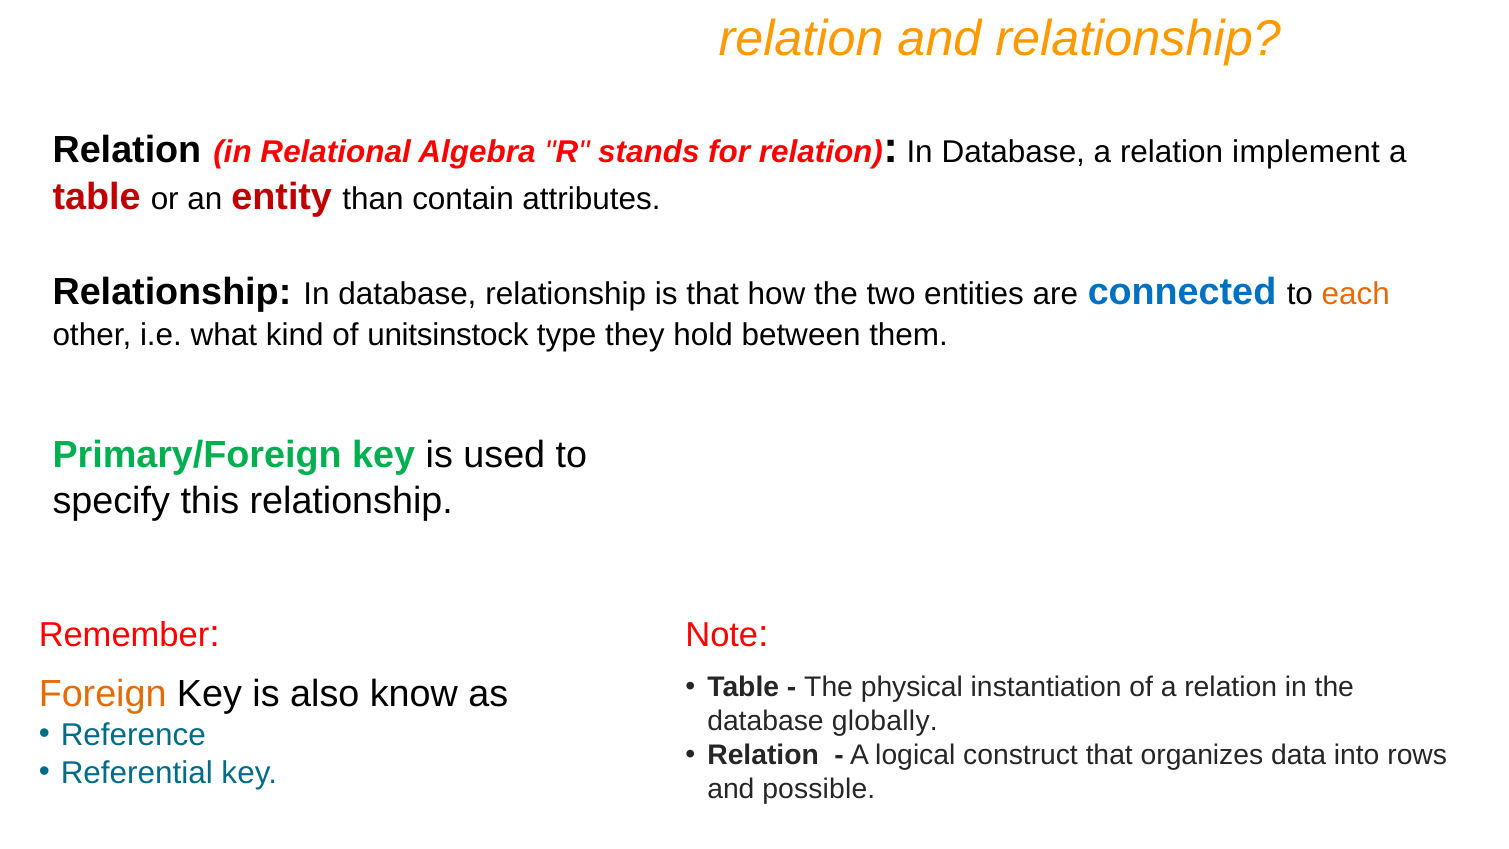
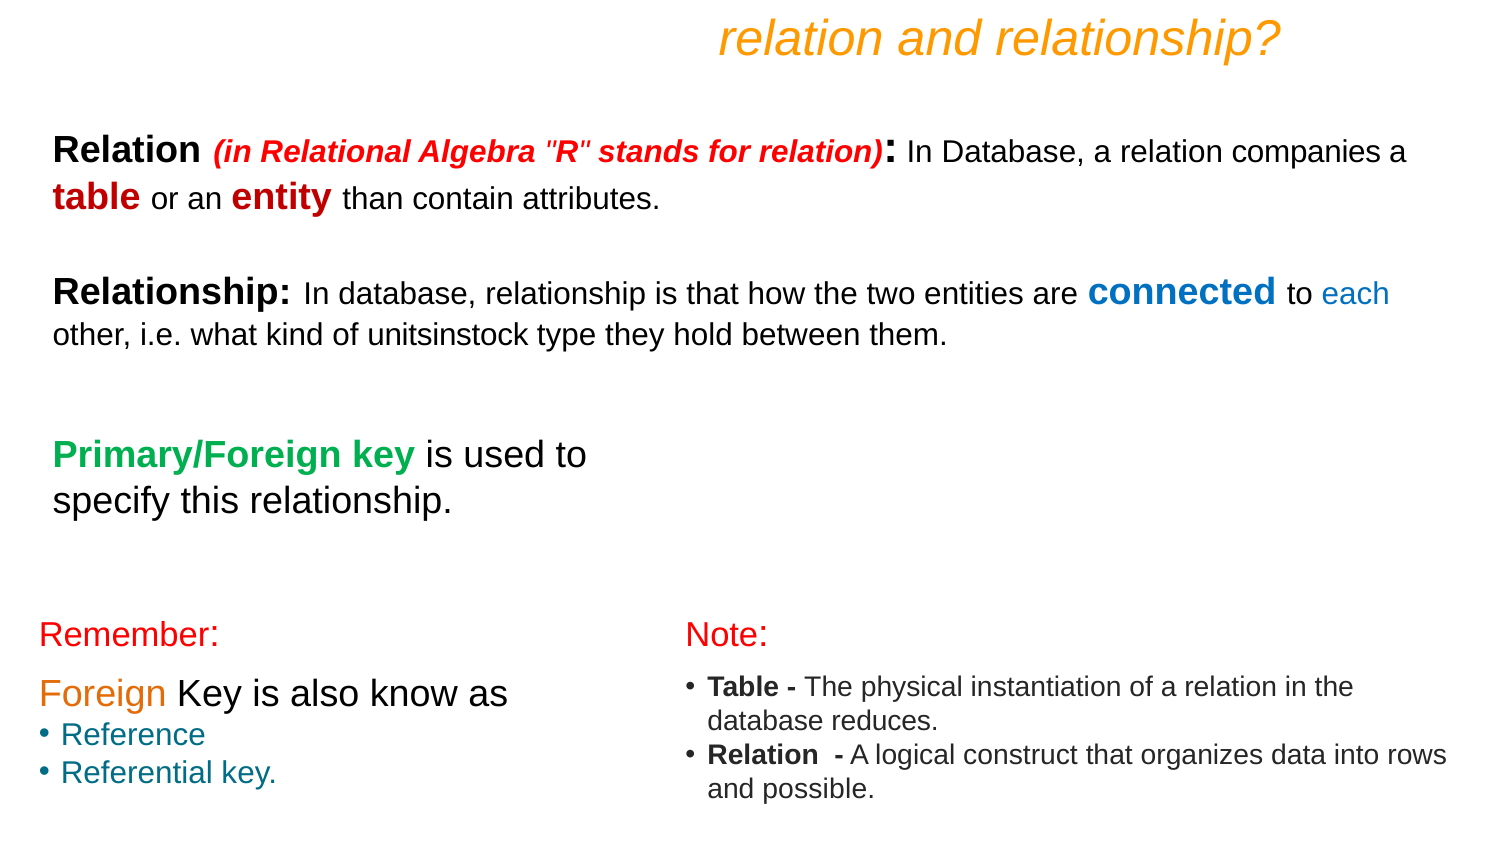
implement: implement -> companies
each colour: orange -> blue
globally: globally -> reduces
